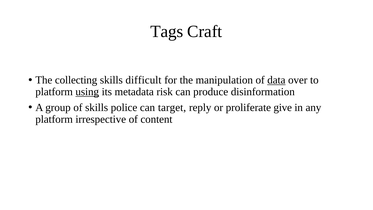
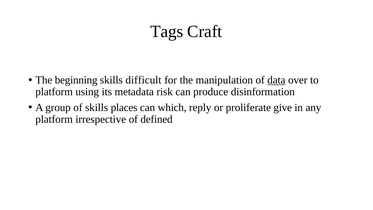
collecting: collecting -> beginning
using underline: present -> none
police: police -> places
target: target -> which
content: content -> defined
